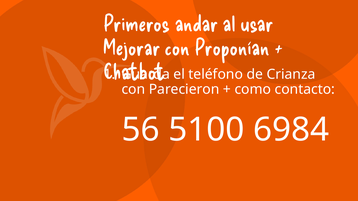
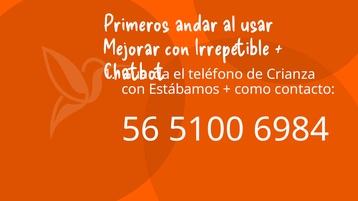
Proponían: Proponían -> Irrepetible
Parecieron: Parecieron -> Estábamos
